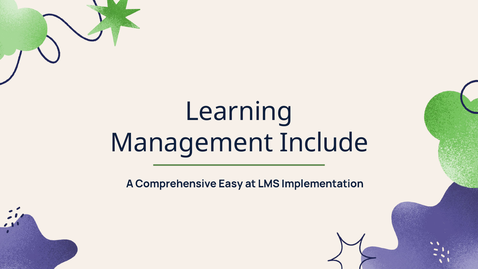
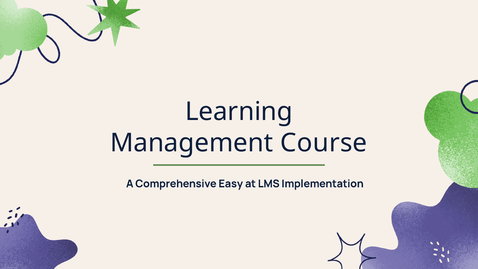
Include: Include -> Course
